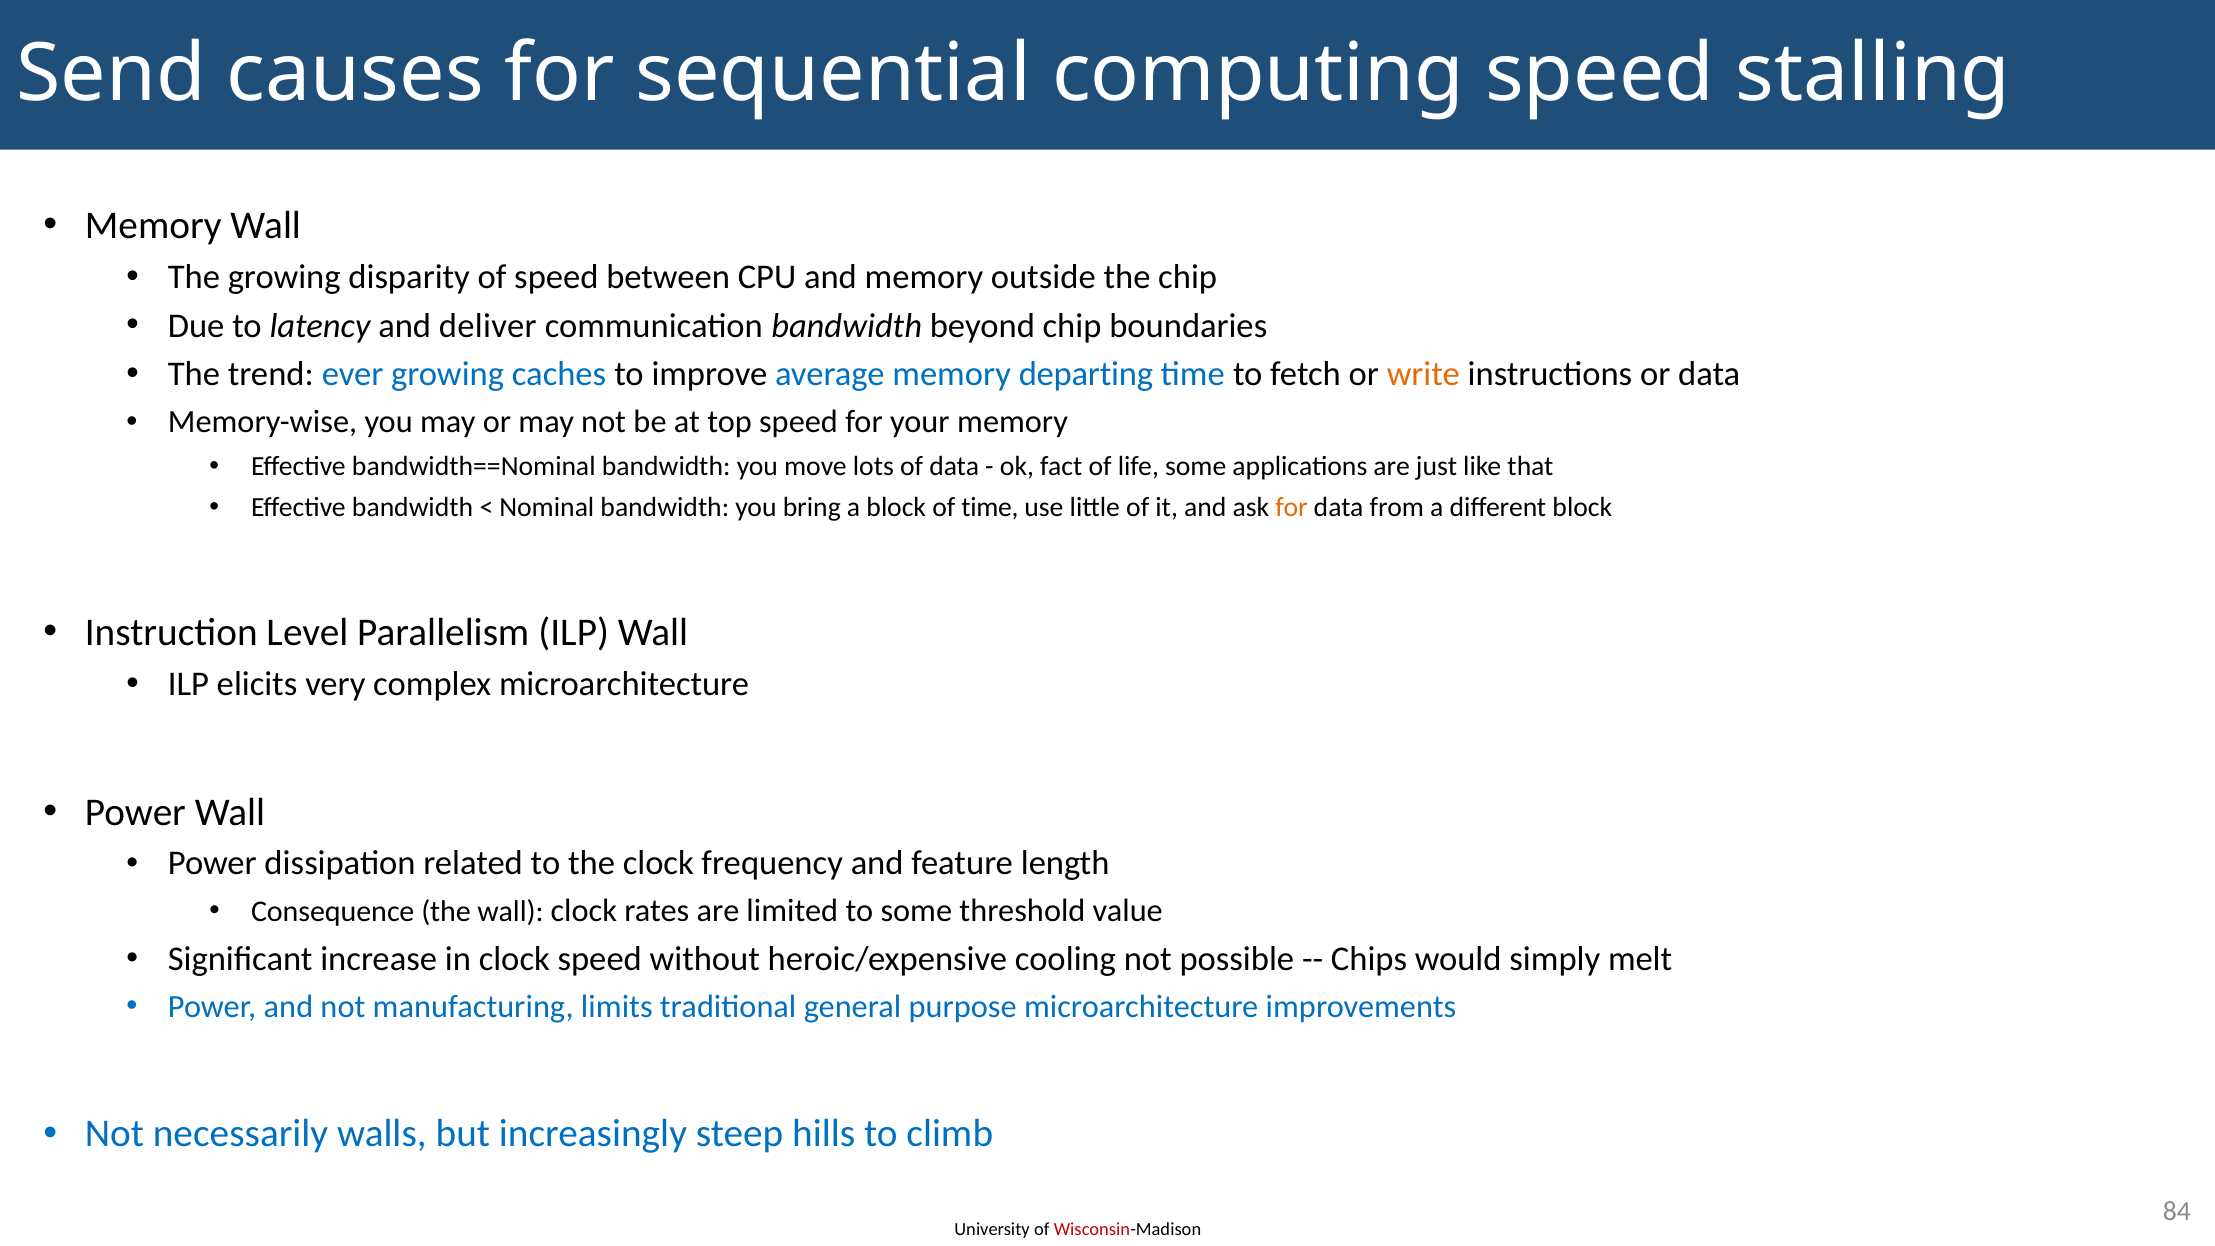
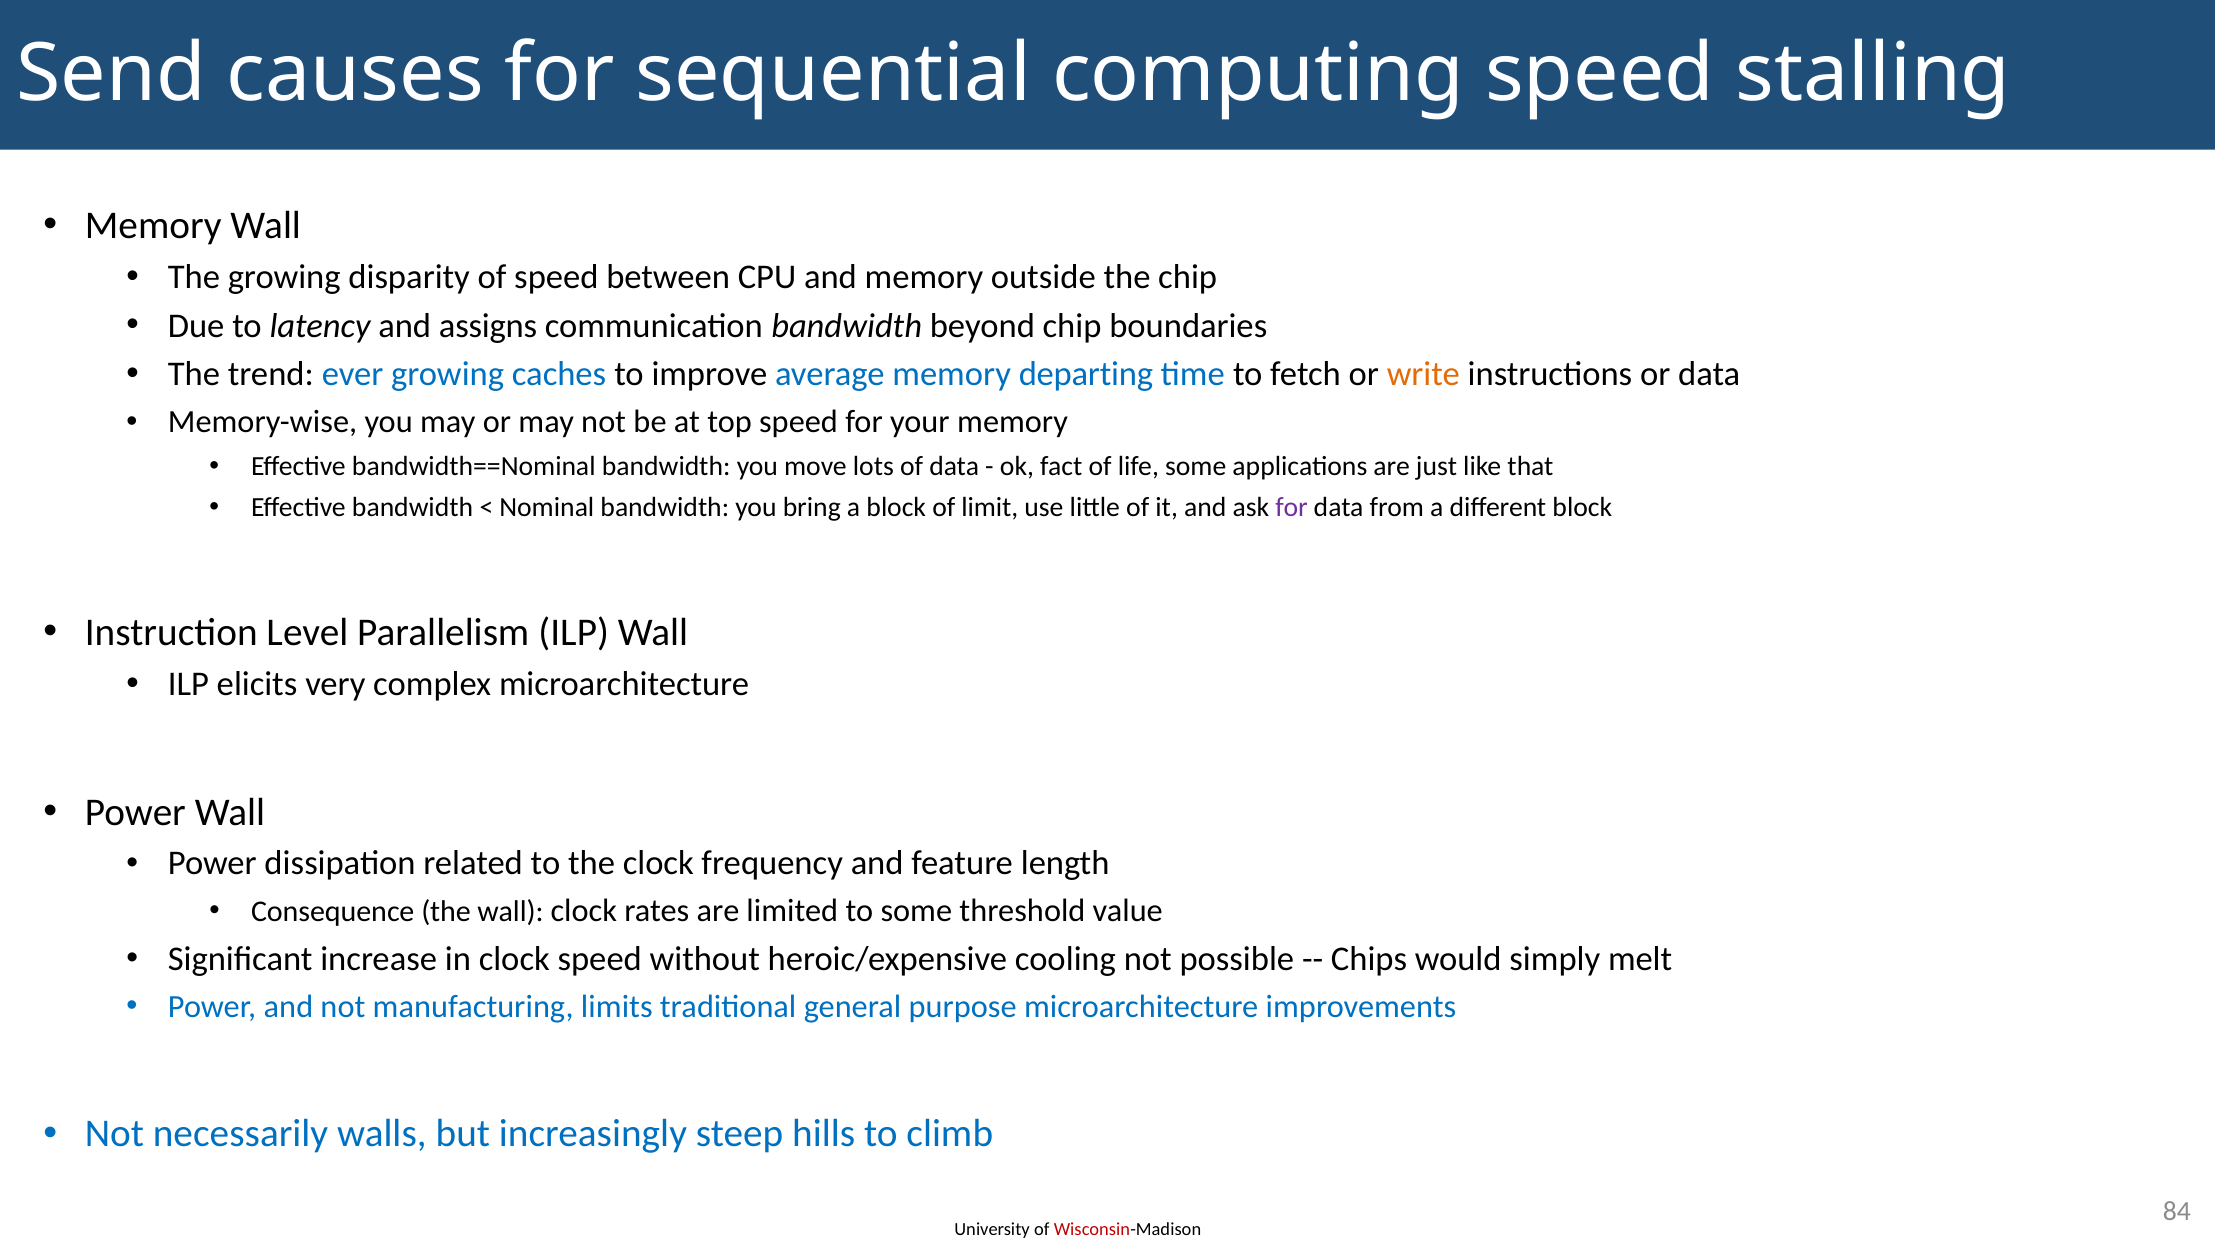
deliver: deliver -> assigns
of time: time -> limit
for at (1292, 508) colour: orange -> purple
